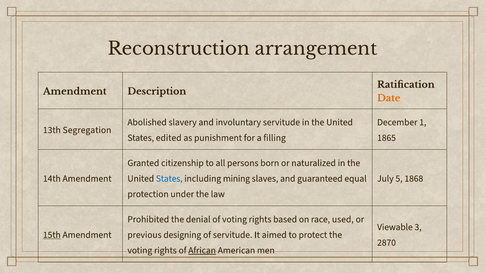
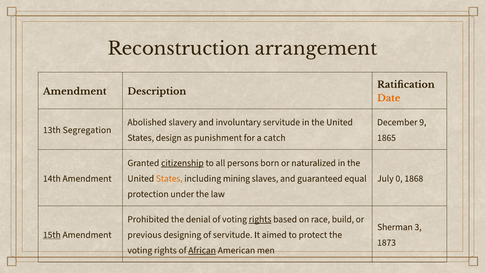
1: 1 -> 9
edited: edited -> design
filling: filling -> catch
citizenship underline: none -> present
States at (169, 178) colour: blue -> orange
5: 5 -> 0
rights at (260, 219) underline: none -> present
used: used -> build
Viewable: Viewable -> Sherman
2870: 2870 -> 1873
